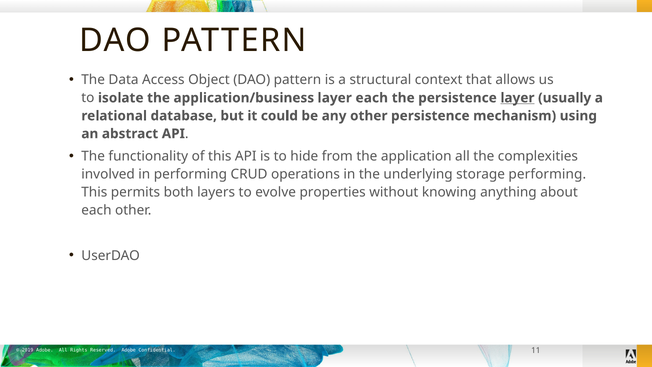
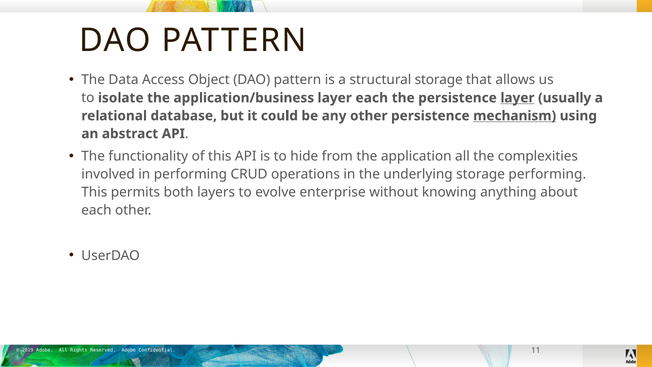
structural context: context -> storage
mechanism underline: none -> present
properties: properties -> enterprise
